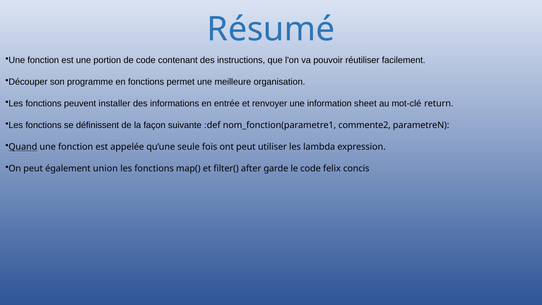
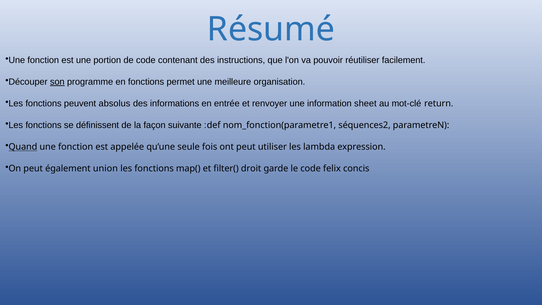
son underline: none -> present
installer: installer -> absolus
commente2: commente2 -> séquences2
after: after -> droit
